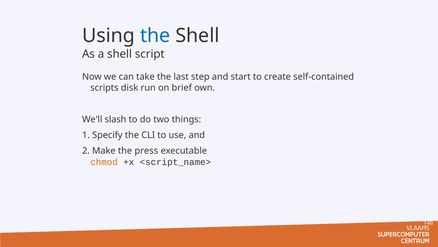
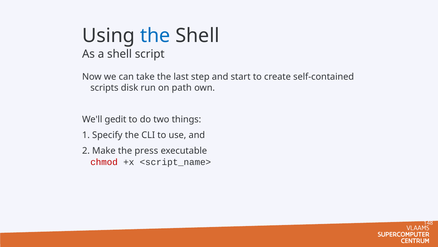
brief: brief -> path
slash: slash -> gedit
chmod colour: orange -> red
